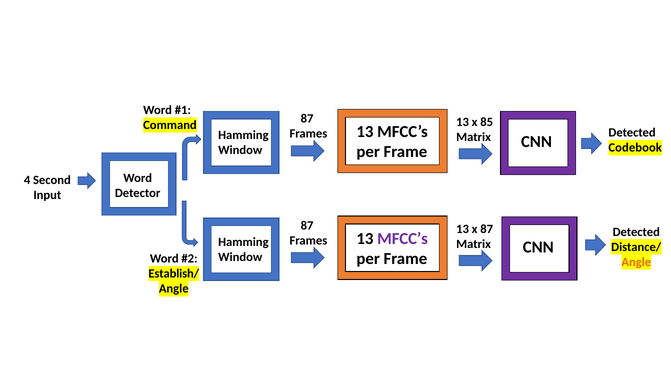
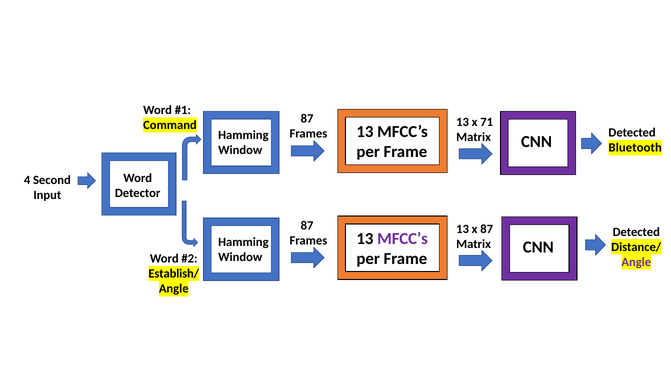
85: 85 -> 71
Codebook: Codebook -> Bluetooth
Angle at (636, 262) colour: orange -> purple
